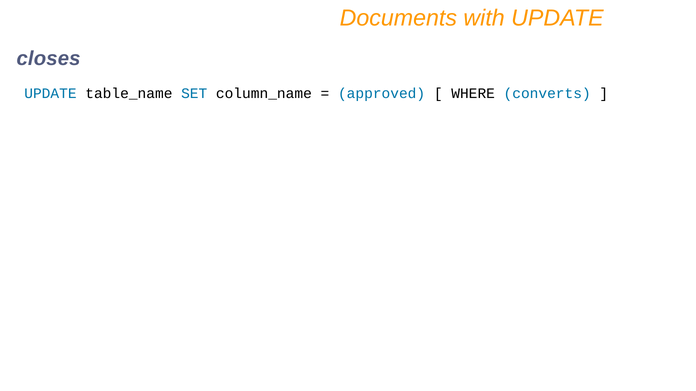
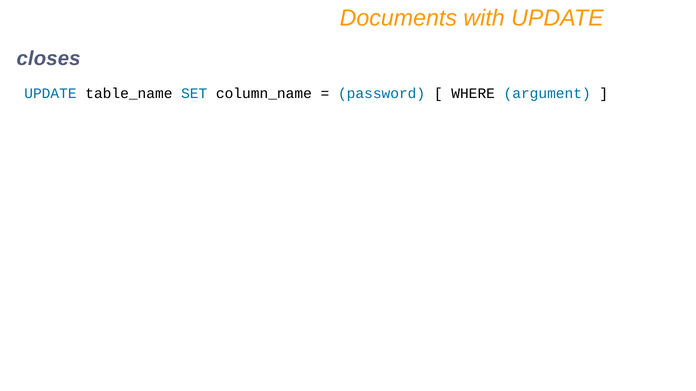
approved: approved -> password
converts: converts -> argument
